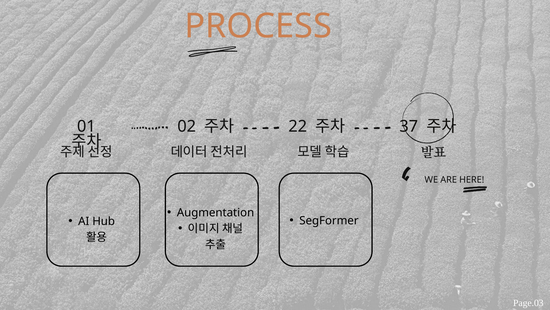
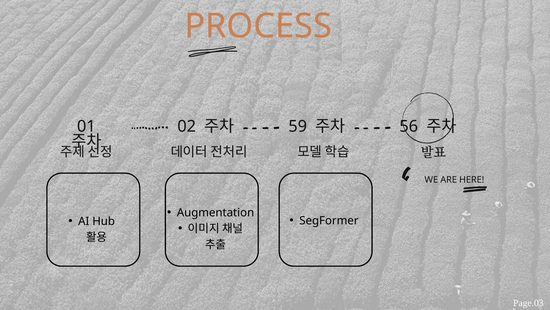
22: 22 -> 59
37: 37 -> 56
